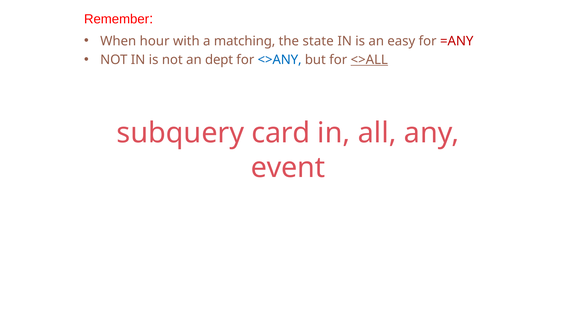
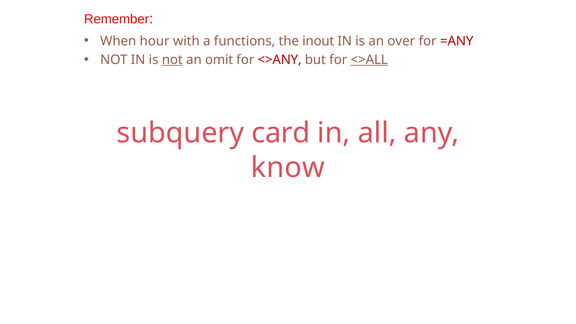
matching: matching -> functions
state: state -> inout
easy: easy -> over
not at (172, 60) underline: none -> present
dept: dept -> omit
<>ANY colour: blue -> red
event: event -> know
